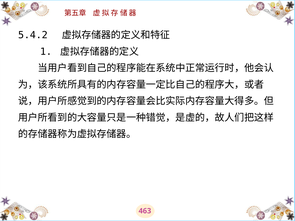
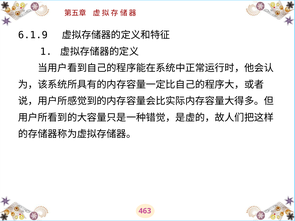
5.4.2: 5.4.2 -> 6.1.9
